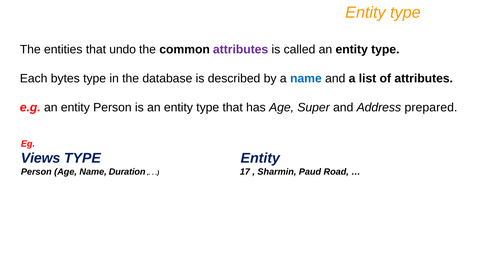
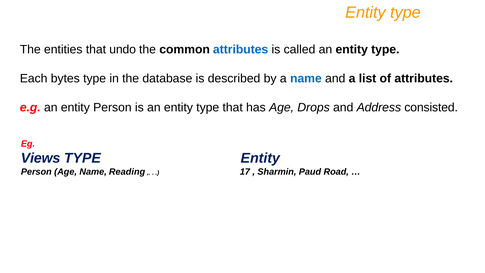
attributes at (241, 49) colour: purple -> blue
Super: Super -> Drops
prepared: prepared -> consisted
Duration: Duration -> Reading
